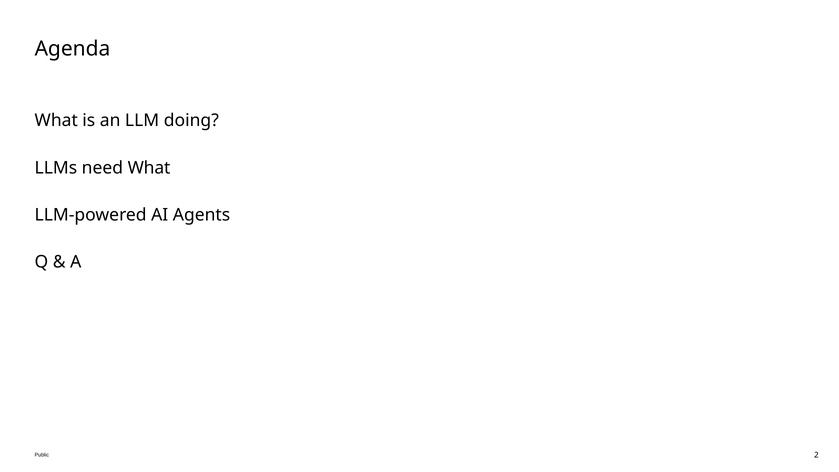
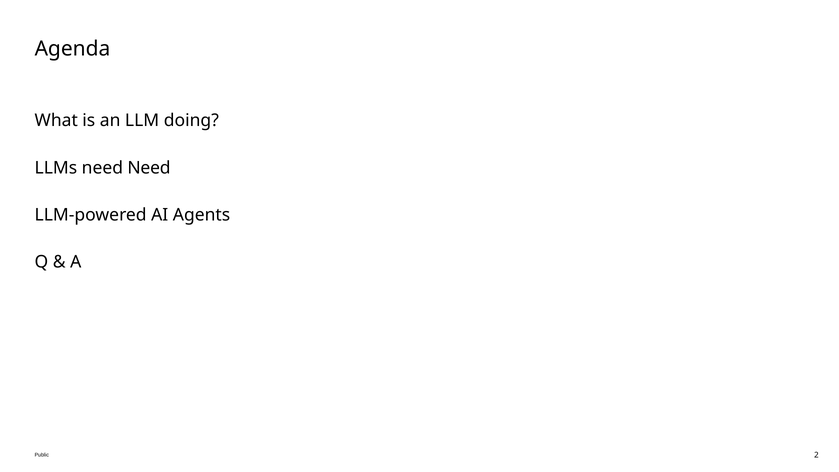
need What: What -> Need
